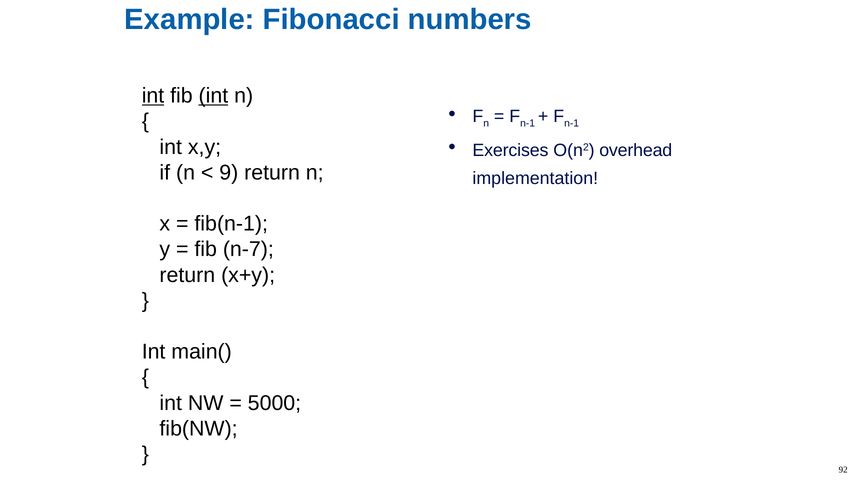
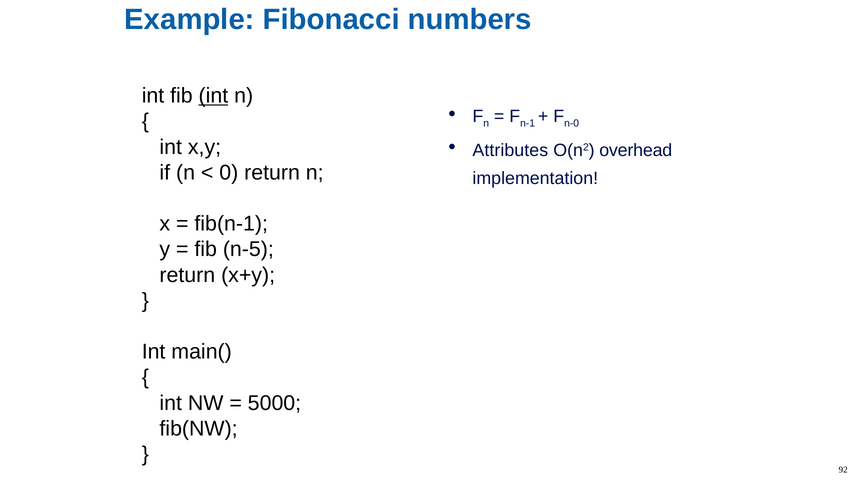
int at (153, 96) underline: present -> none
n-1 at (572, 123): n-1 -> n-0
Exercises: Exercises -> Attributes
9: 9 -> 0
n-7: n-7 -> n-5
